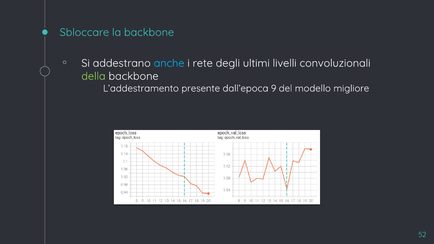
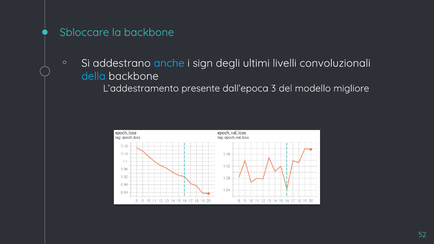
rete: rete -> sign
della colour: light green -> light blue
9: 9 -> 3
